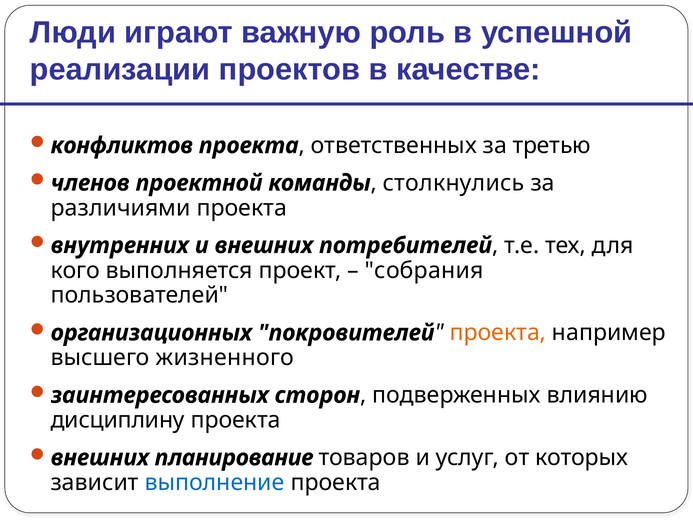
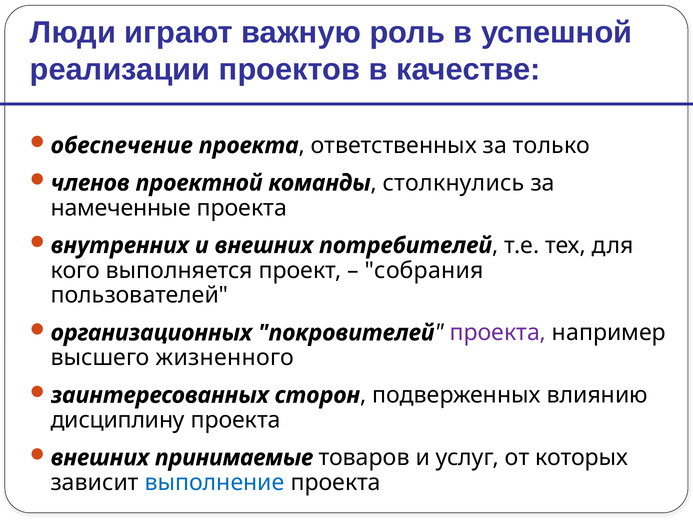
конфликтов: конфликтов -> обеспечение
третью: третью -> только
различиями: различиями -> намеченные
проекта at (498, 333) colour: orange -> purple
планирование: планирование -> принимаемые
